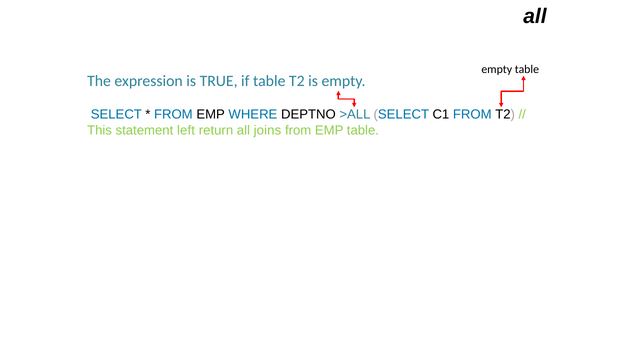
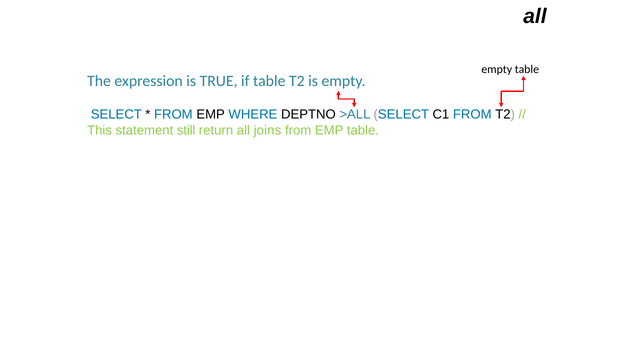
left: left -> still
